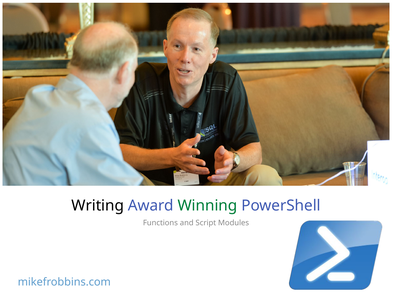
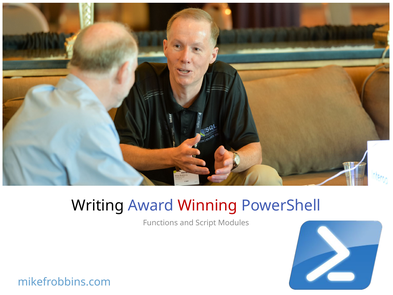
Winning colour: green -> red
